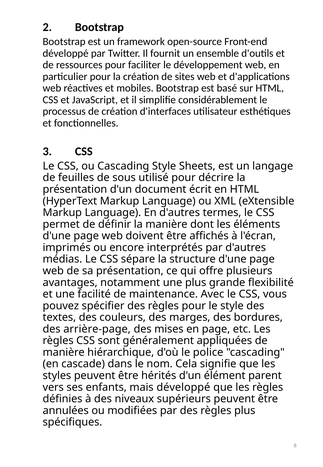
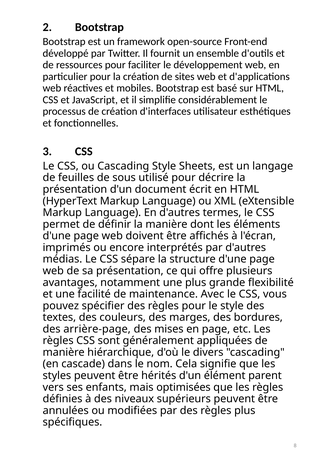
police: police -> divers
mais développé: développé -> optimisées
